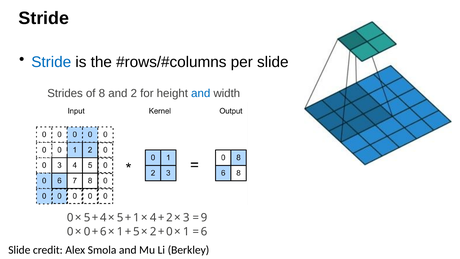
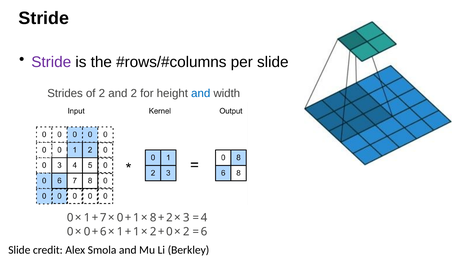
Stride at (51, 62) colour: blue -> purple
of 8: 8 -> 2
5 at (87, 217): 5 -> 1
4 at (103, 217): 4 -> 7
5 at (120, 217): 5 -> 0
4 at (153, 217): 4 -> 8
9: 9 -> 4
5 at (136, 232): 5 -> 1
1 at (186, 232): 1 -> 2
